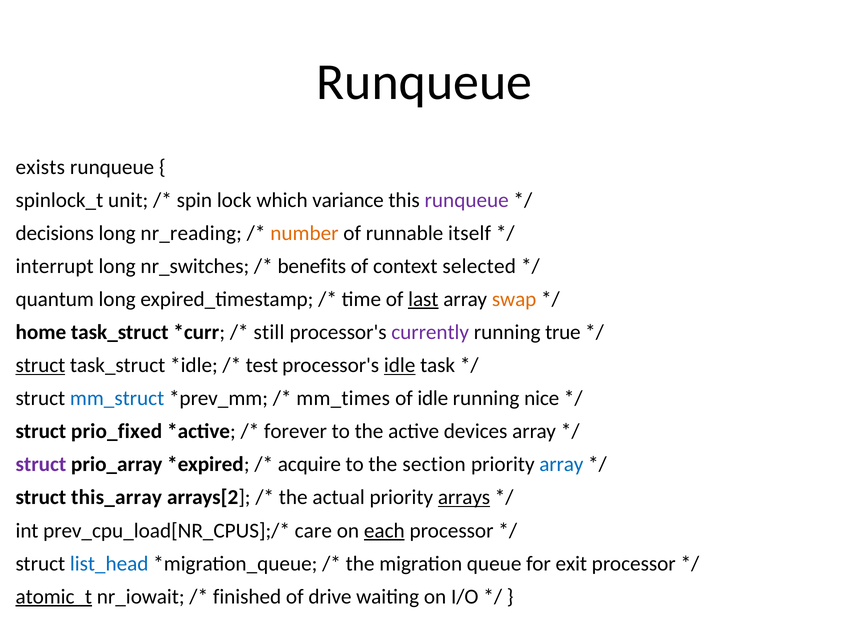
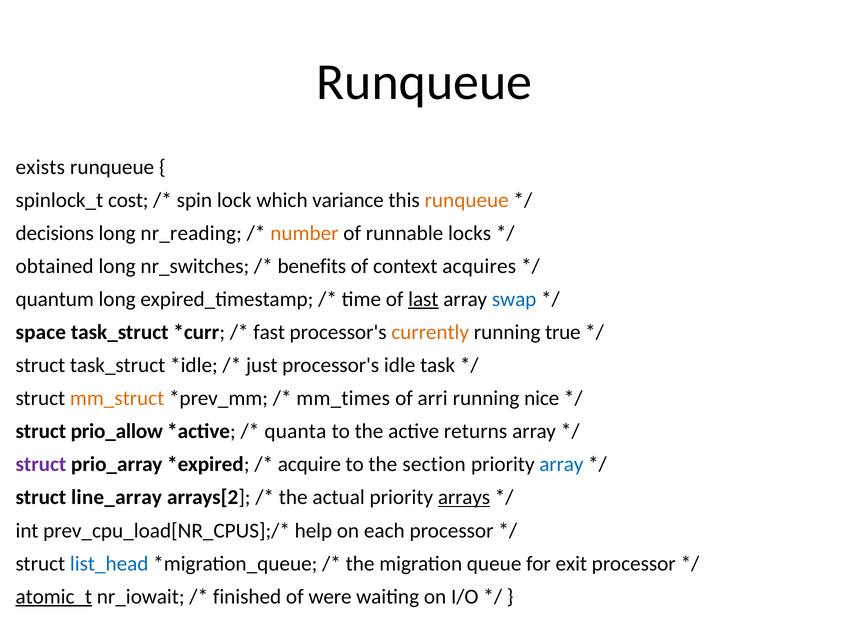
unit: unit -> cost
runqueue at (467, 200) colour: purple -> orange
itself: itself -> locks
interrupt: interrupt -> obtained
selected: selected -> acquires
swap colour: orange -> blue
home: home -> space
still: still -> fast
currently colour: purple -> orange
struct at (40, 365) underline: present -> none
test: test -> just
idle at (400, 365) underline: present -> none
mm_struct colour: blue -> orange
of idle: idle -> arri
prio_fixed: prio_fixed -> prio_allow
forever: forever -> quanta
devices: devices -> returns
this_array: this_array -> line_array
care: care -> help
each underline: present -> none
drive: drive -> were
